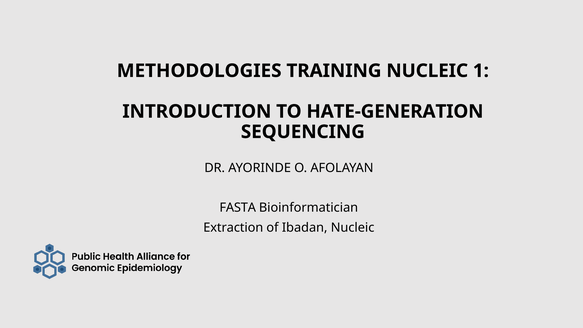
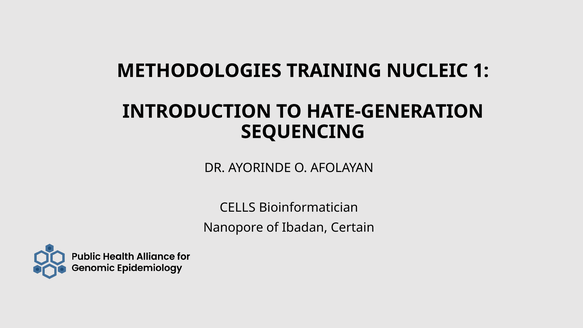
FASTA: FASTA -> CELLS
Extraction: Extraction -> Nanopore
Ibadan Nucleic: Nucleic -> Certain
